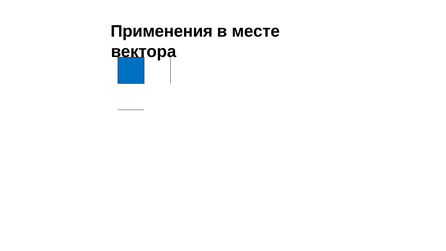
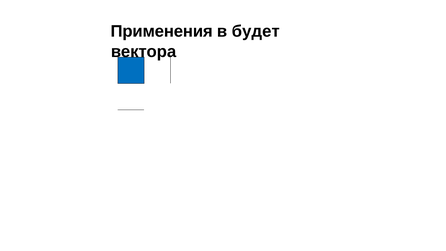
месте: месте -> будет
